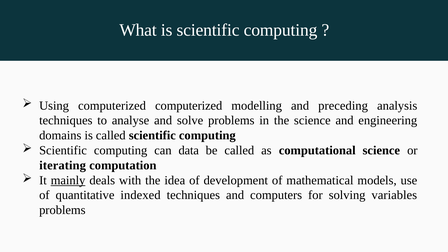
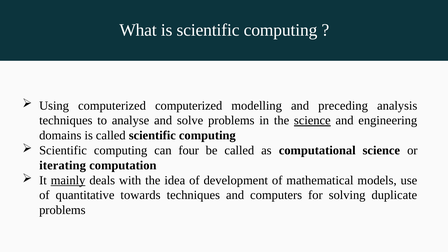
science at (312, 121) underline: none -> present
data: data -> four
indexed: indexed -> towards
variables: variables -> duplicate
